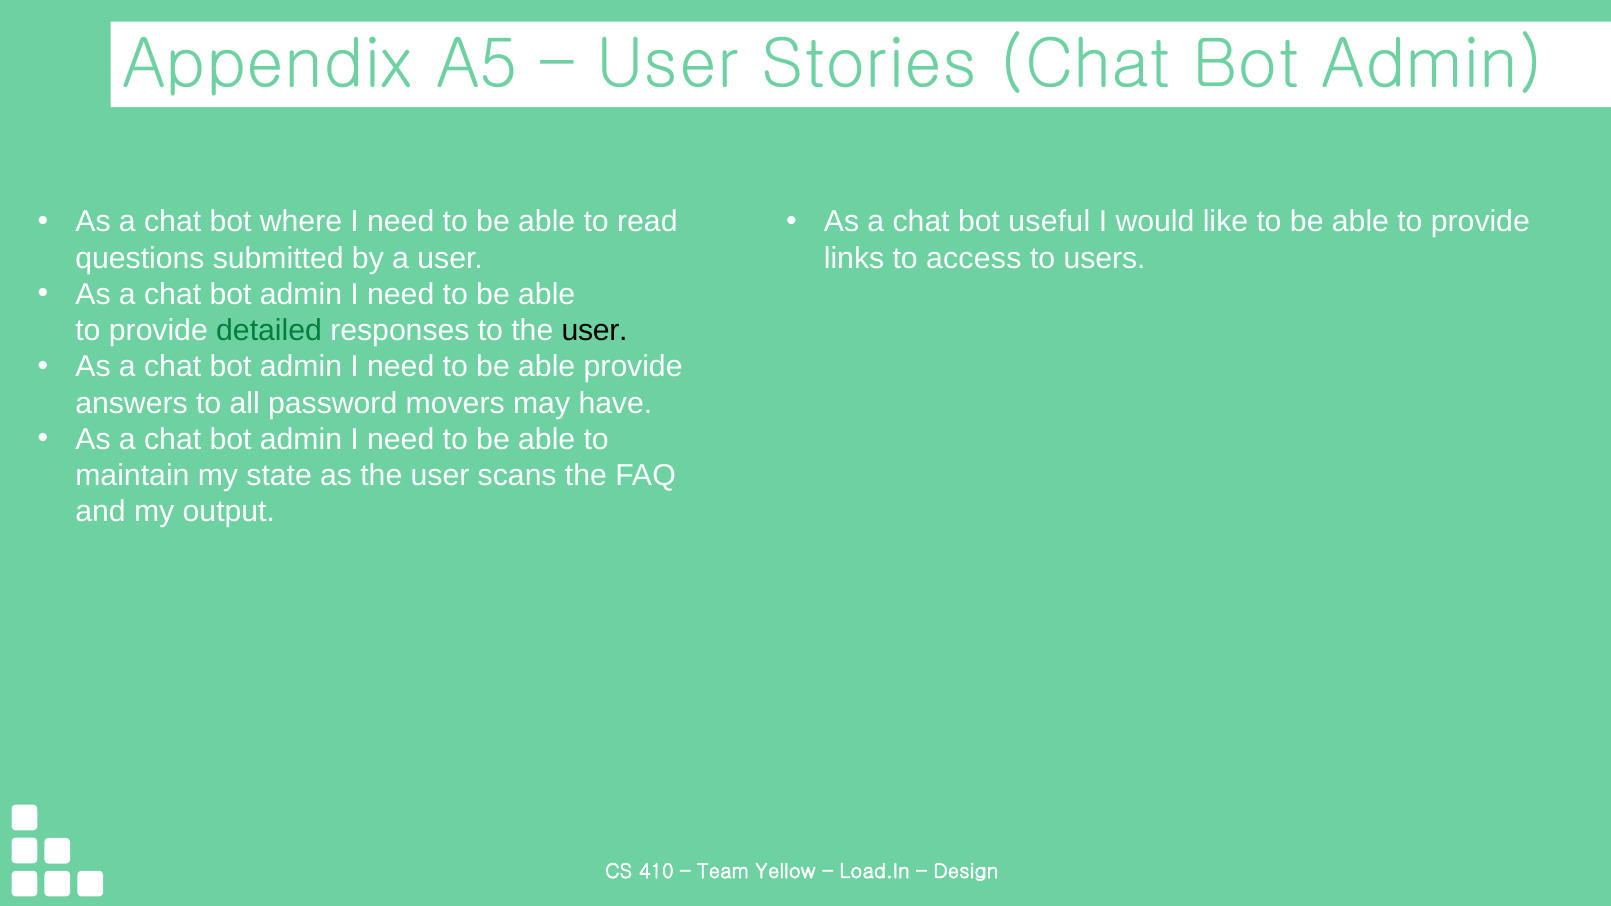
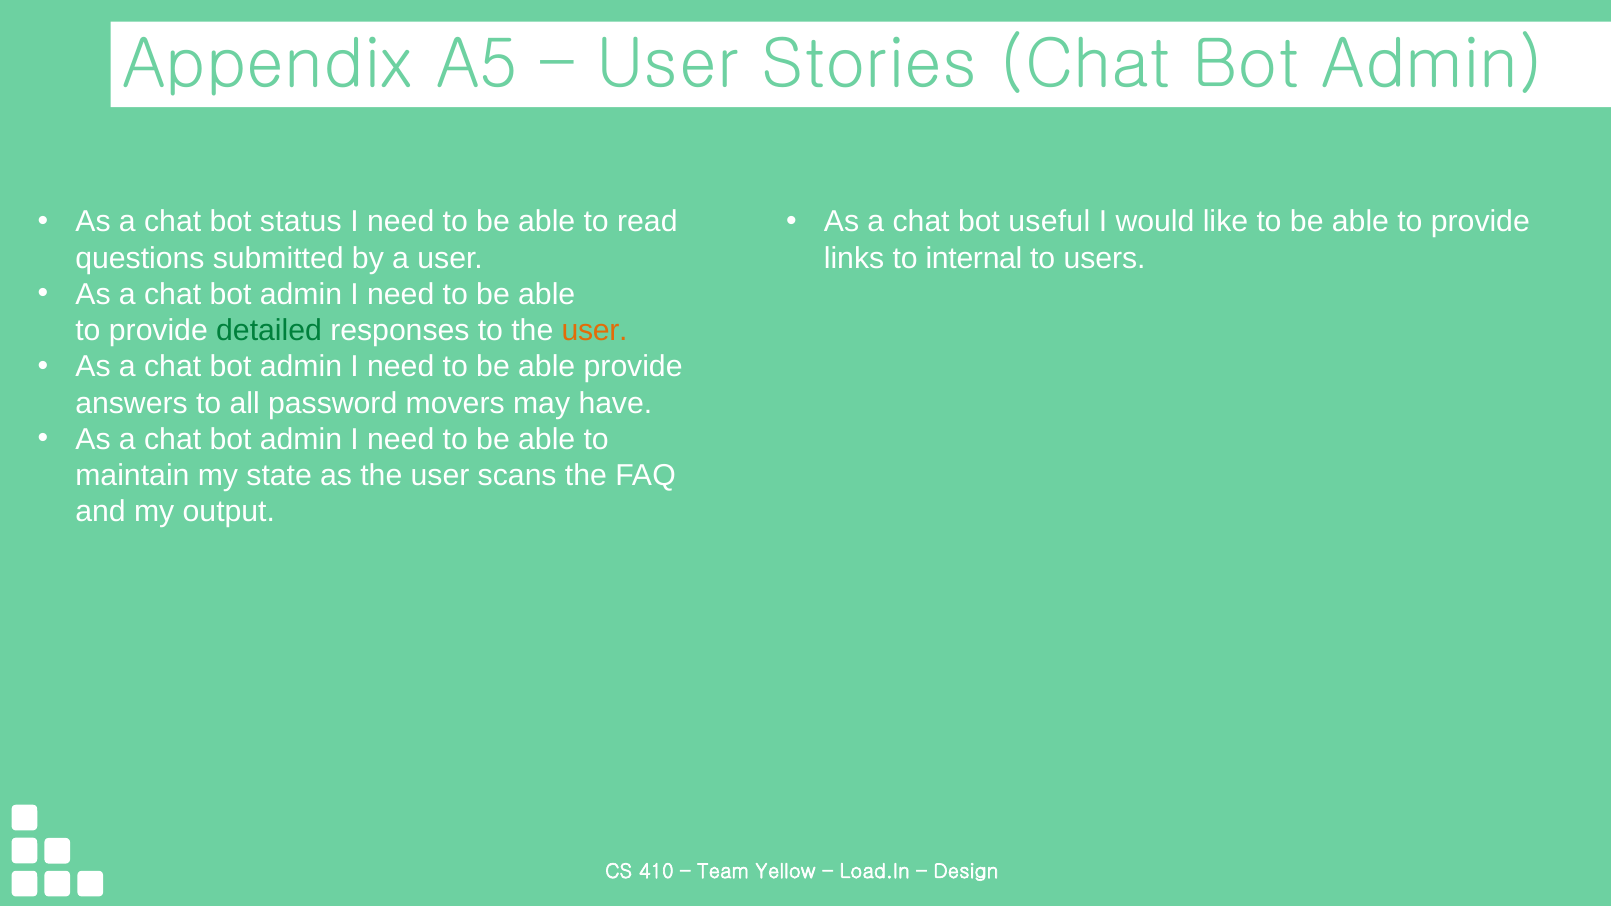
where: where -> status
access: access -> internal
user at (595, 331) colour: black -> orange
